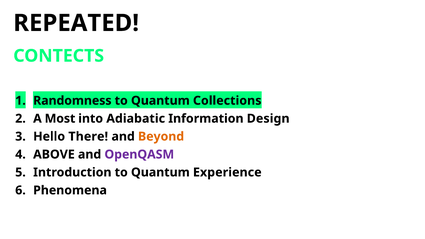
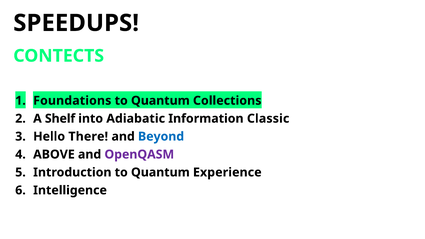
REPEATED: REPEATED -> SPEEDUPS
Randomness: Randomness -> Foundations
Most: Most -> Shelf
Design: Design -> Classic
Beyond colour: orange -> blue
Phenomena: Phenomena -> Intelligence
